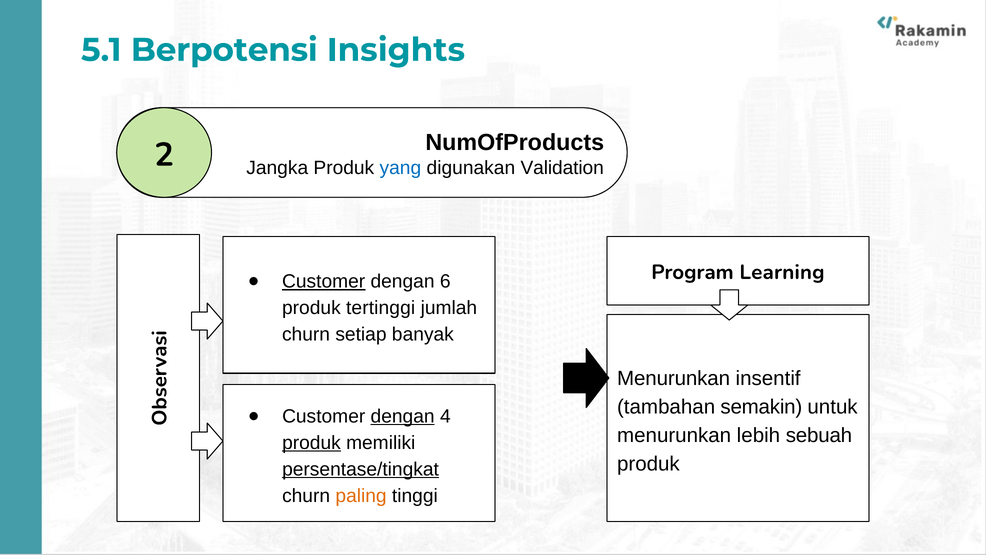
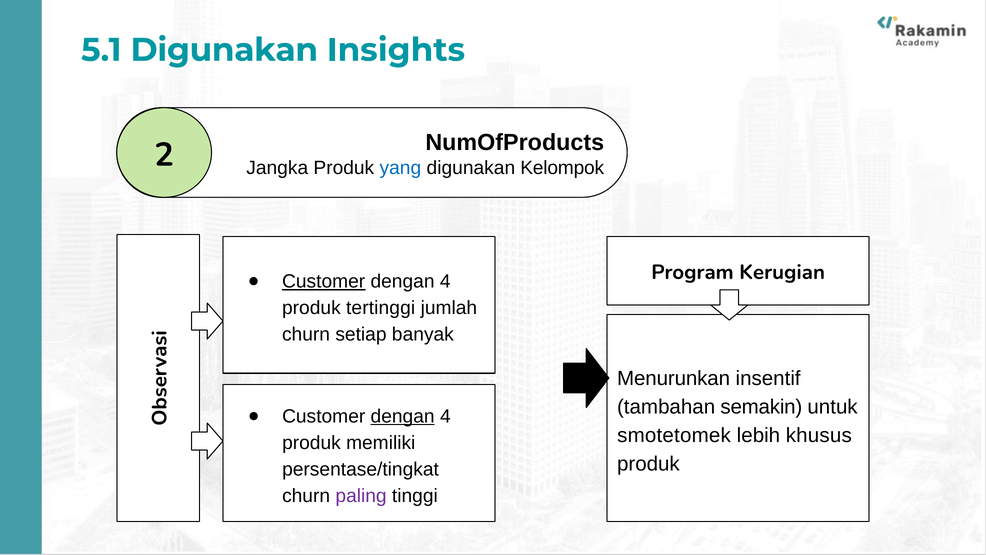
5.1 Berpotensi: Berpotensi -> Digunakan
Validation: Validation -> Kelompok
Learning: Learning -> Kerugian
6 at (445, 281): 6 -> 4
menurunkan at (674, 435): menurunkan -> smotetomek
sebuah: sebuah -> khusus
produk at (311, 443) underline: present -> none
persentase/tingkat underline: present -> none
paling colour: orange -> purple
